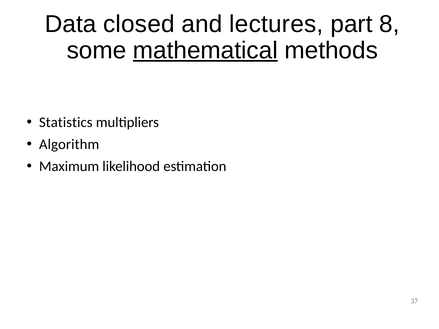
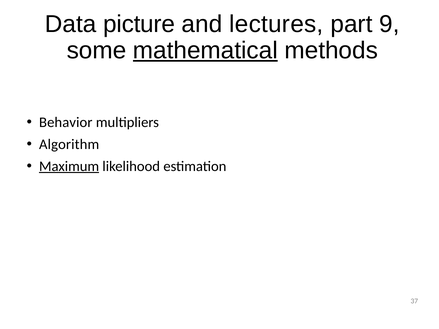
closed: closed -> picture
8: 8 -> 9
Statistics: Statistics -> Behavior
Maximum underline: none -> present
